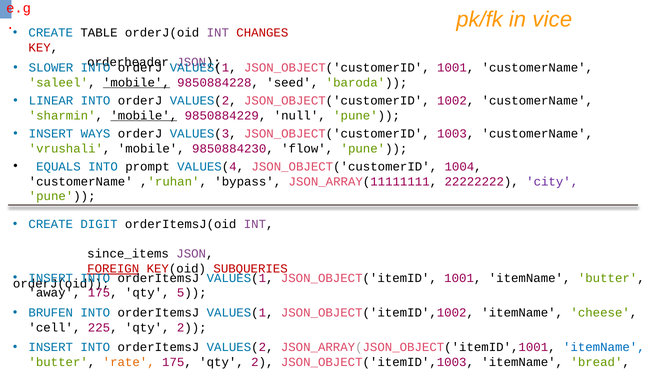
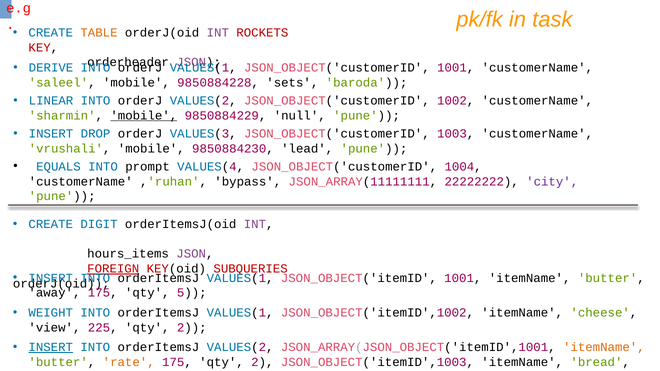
vice: vice -> task
TABLE colour: black -> orange
CHANGES: CHANGES -> ROCKETS
SLOWER: SLOWER -> DERIVE
mobile at (136, 83) underline: present -> none
seed: seed -> sets
WAYS: WAYS -> DROP
flow: flow -> lead
since_items: since_items -> hours_items
BRUFEN: BRUFEN -> WEIGHT
cell: cell -> view
INSERT at (51, 347) underline: none -> present
itemName at (604, 347) colour: blue -> orange
